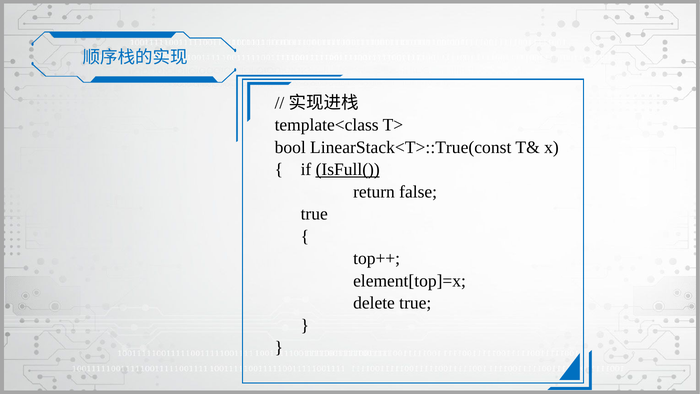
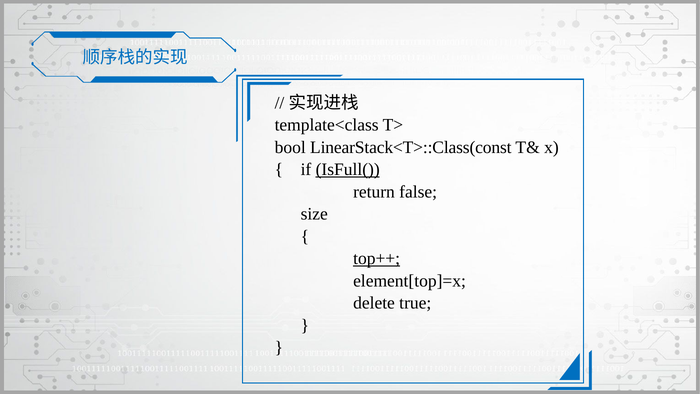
LinearStack<T>::True(const: LinearStack<T>::True(const -> LinearStack<T>::Class(const
true at (314, 214): true -> size
top++ underline: none -> present
